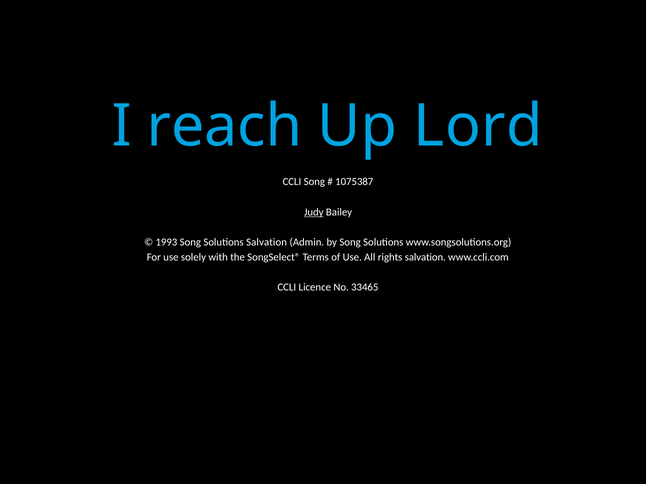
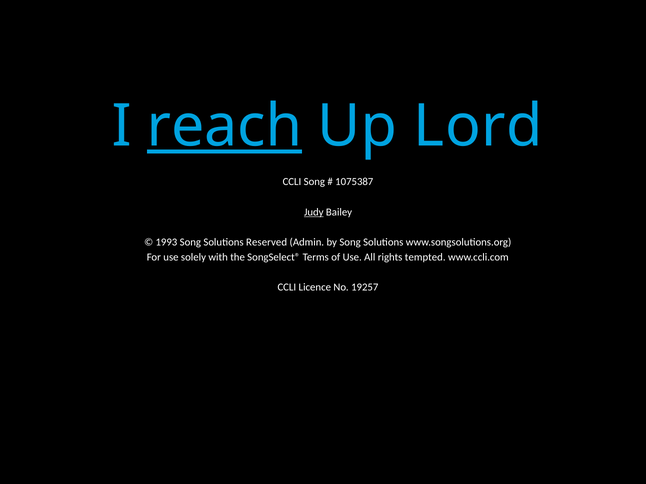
reach underline: none -> present
Solutions Salvation: Salvation -> Reserved
rights salvation: salvation -> tempted
33465: 33465 -> 19257
